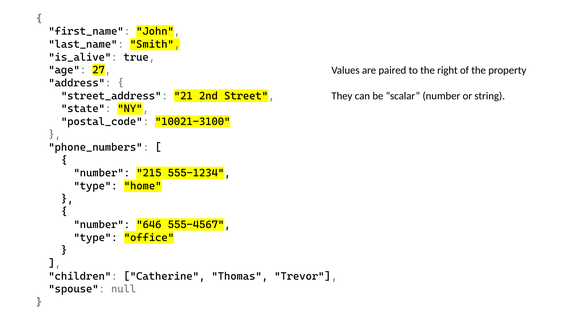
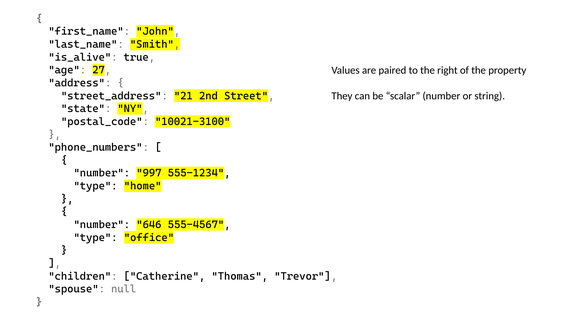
215: 215 -> 997
